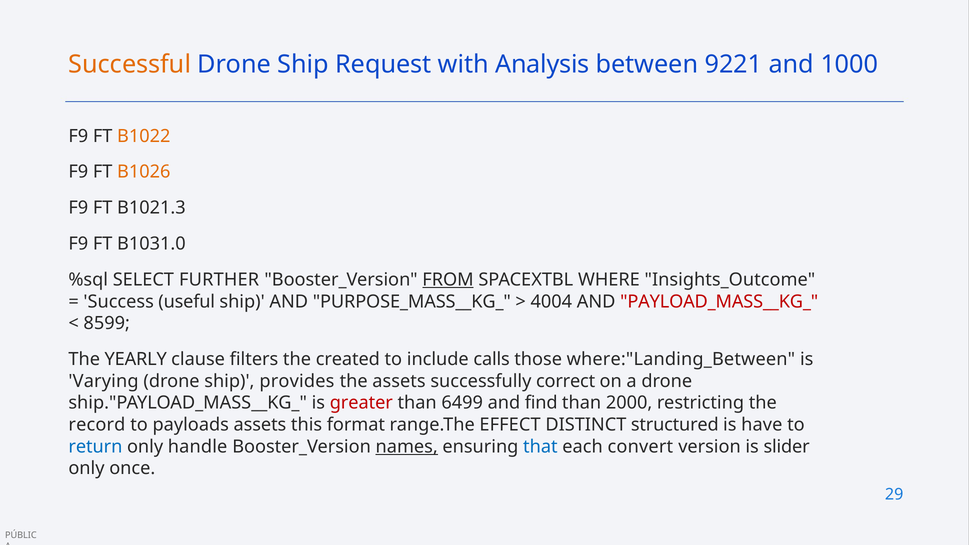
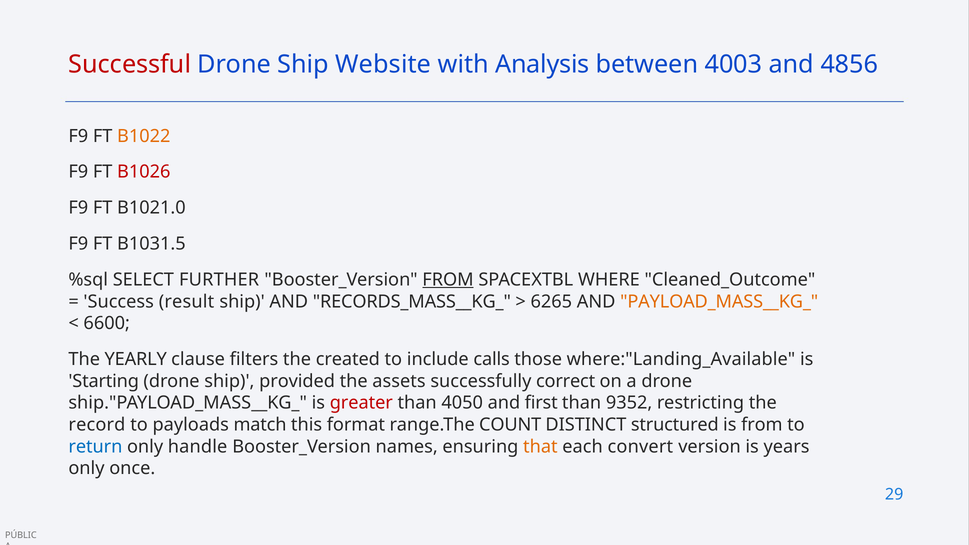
Successful colour: orange -> red
Request: Request -> Website
9221: 9221 -> 4003
1000: 1000 -> 4856
B1026 colour: orange -> red
B1021.3: B1021.3 -> B1021.0
B1031.0: B1031.0 -> B1031.5
Insights_Outcome: Insights_Outcome -> Cleaned_Outcome
useful: useful -> result
PURPOSE_MASS__KG_: PURPOSE_MASS__KG_ -> RECORDS_MASS__KG_
4004: 4004 -> 6265
PAYLOAD_MASS__KG_ colour: red -> orange
8599: 8599 -> 6600
where:"Landing_Between: where:"Landing_Between -> where:"Landing_Available
Varying: Varying -> Starting
provides: provides -> provided
6499: 6499 -> 4050
find: find -> first
2000: 2000 -> 9352
payloads assets: assets -> match
EFFECT: EFFECT -> COUNT
is have: have -> from
names underline: present -> none
that colour: blue -> orange
slider: slider -> years
